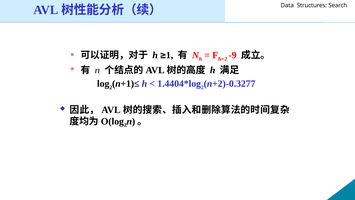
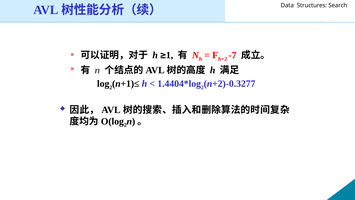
-9: -9 -> -7
